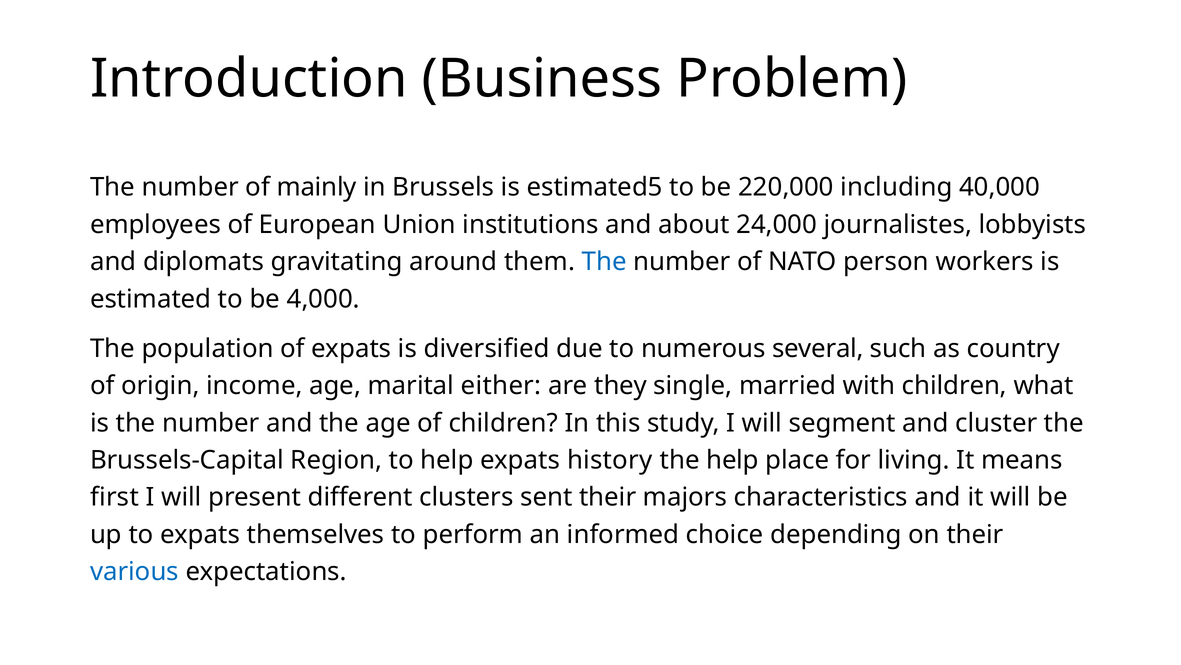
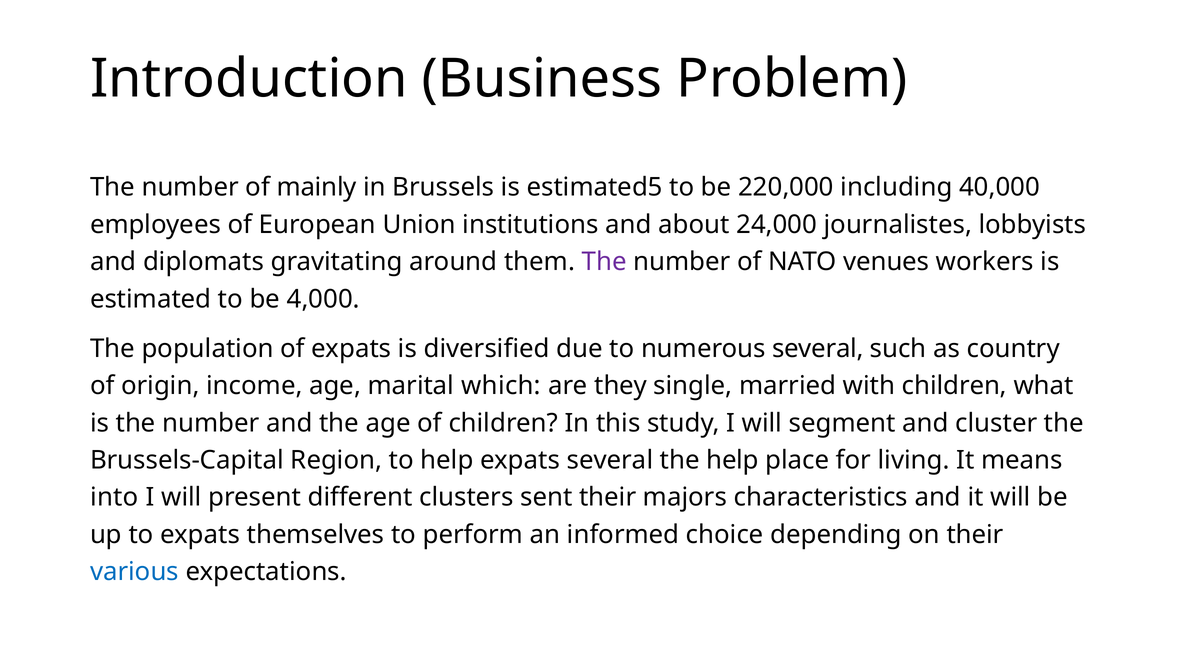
The at (604, 262) colour: blue -> purple
person: person -> venues
either: either -> which
expats history: history -> several
first: first -> into
